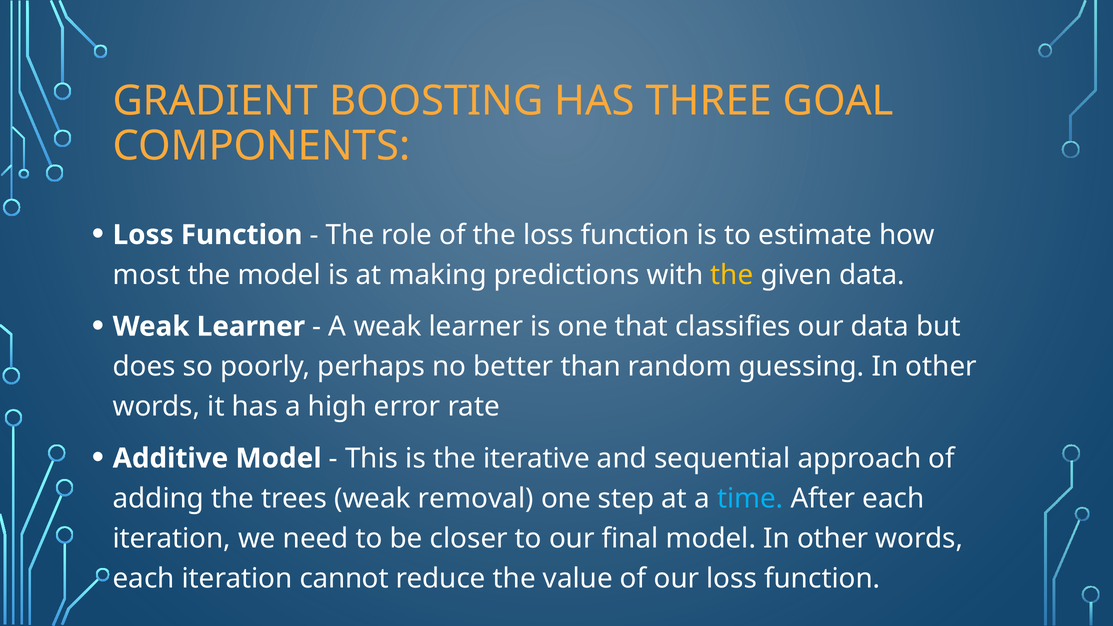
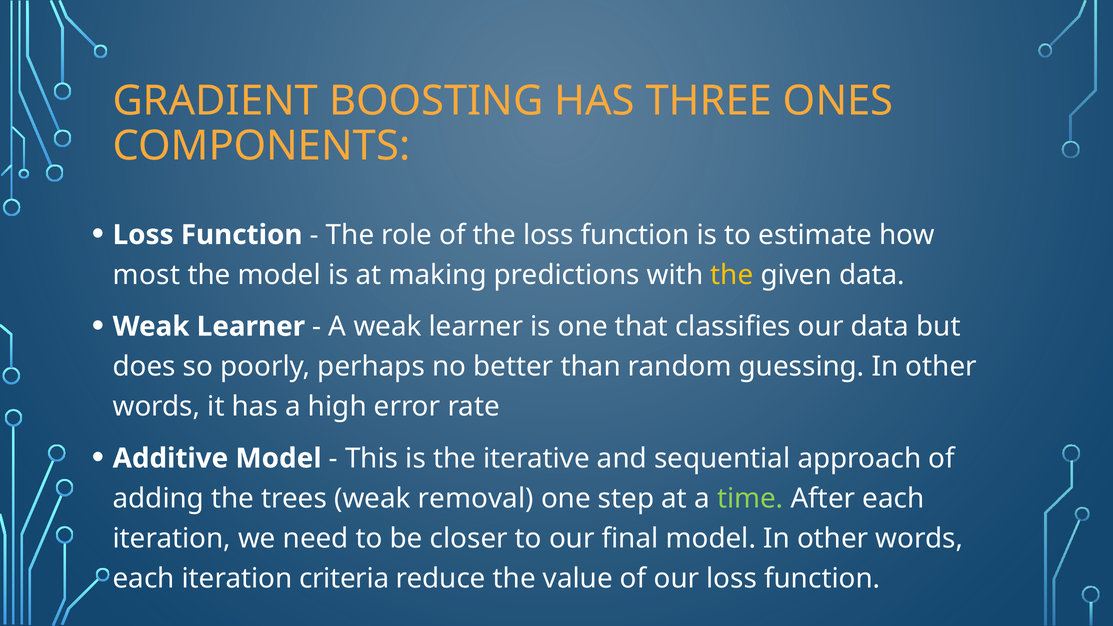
GOAL: GOAL -> ONES
time colour: light blue -> light green
cannot: cannot -> criteria
